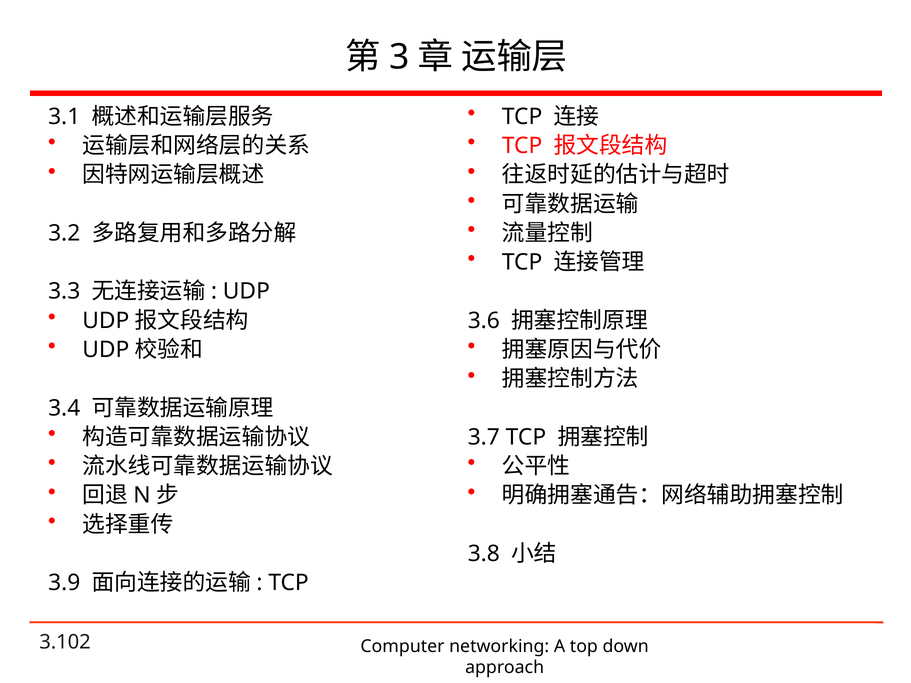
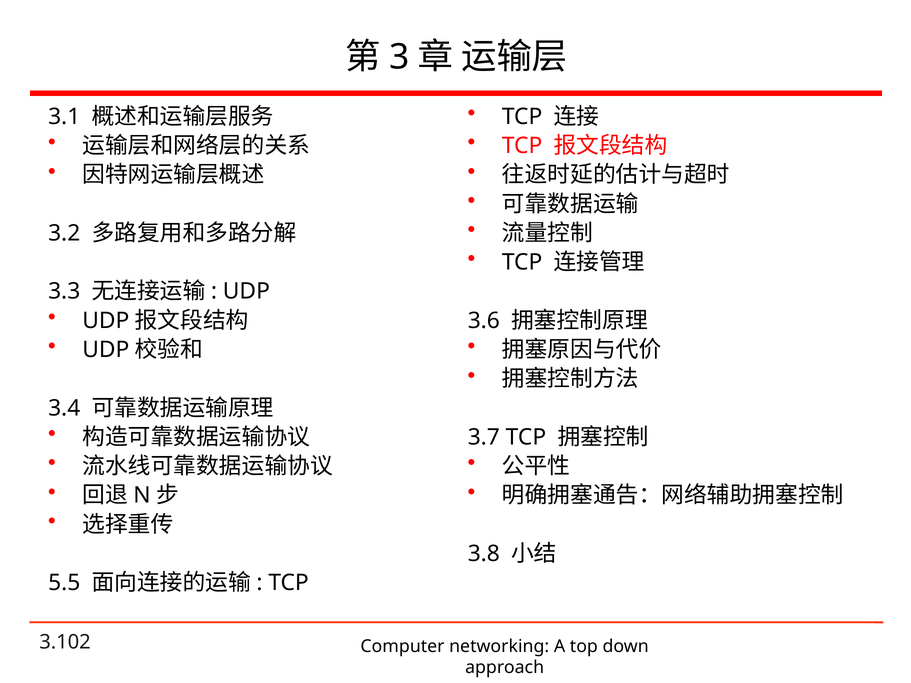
3.9: 3.9 -> 5.5
